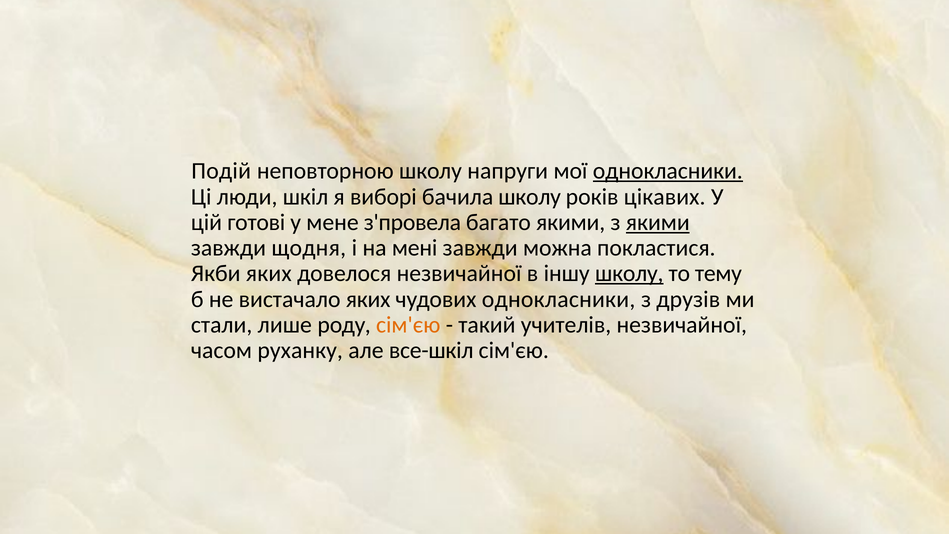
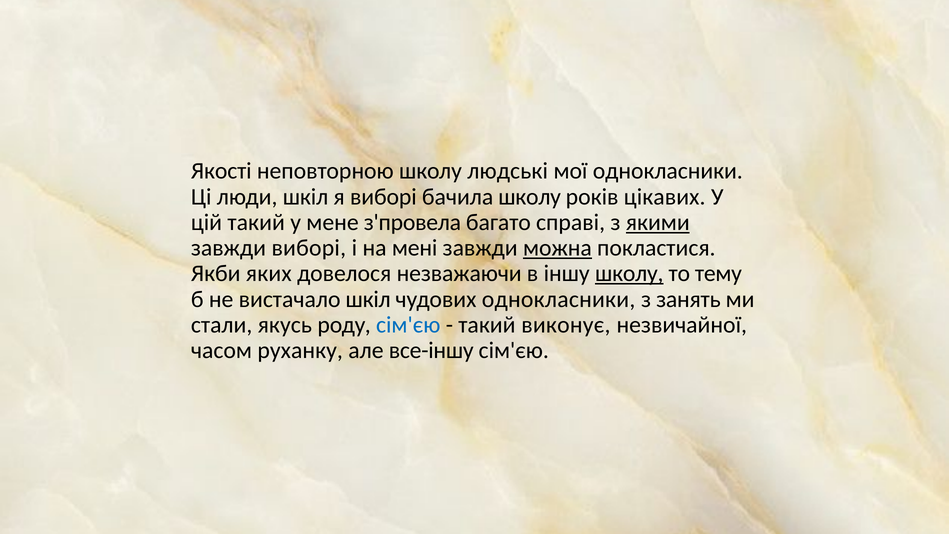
Подій: Подій -> Якості
напруги: напруги -> людські
однокласники at (668, 171) underline: present -> none
цій готові: готові -> такий
багато якими: якими -> справі
завжди щодня: щодня -> виборі
можна underline: none -> present
довелося незвичайної: незвичайної -> незважаючи
вистачало яких: яких -> шкіл
друзів: друзів -> занять
лише: лише -> якусь
сім'єю at (408, 325) colour: orange -> blue
учителів: учителів -> виконує
все-шкіл: все-шкіл -> все-іншу
